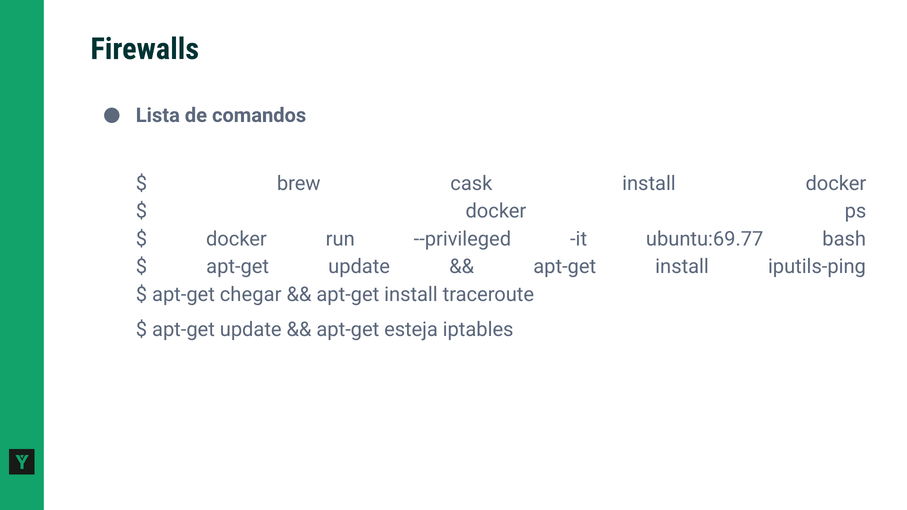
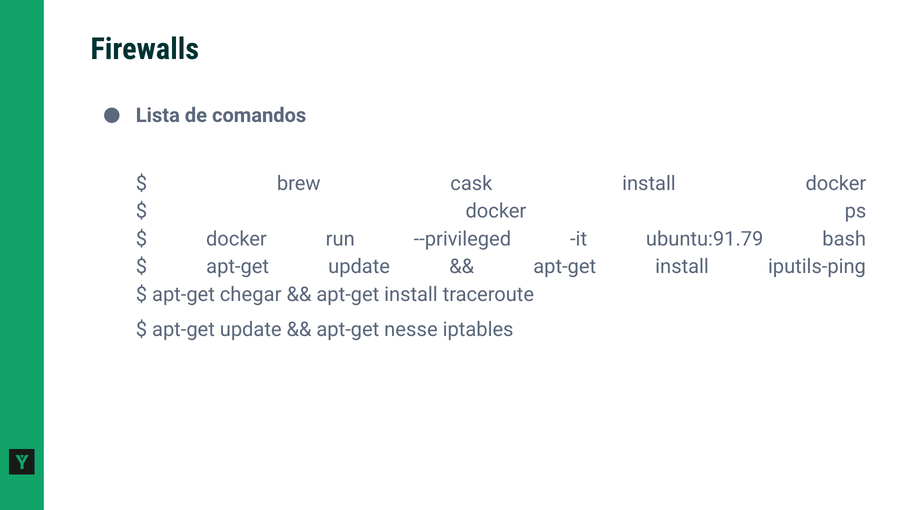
ubuntu:69.77: ubuntu:69.77 -> ubuntu:91.79
esteja: esteja -> nesse
